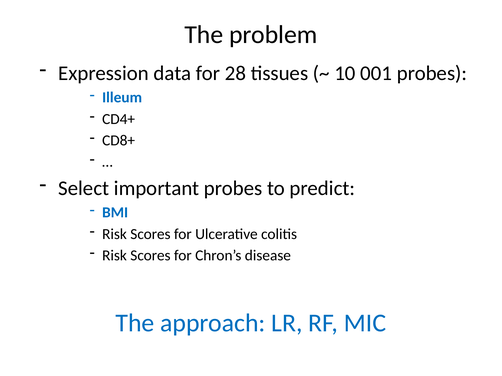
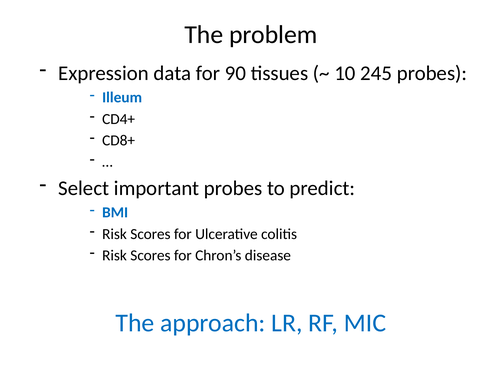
28: 28 -> 90
001: 001 -> 245
